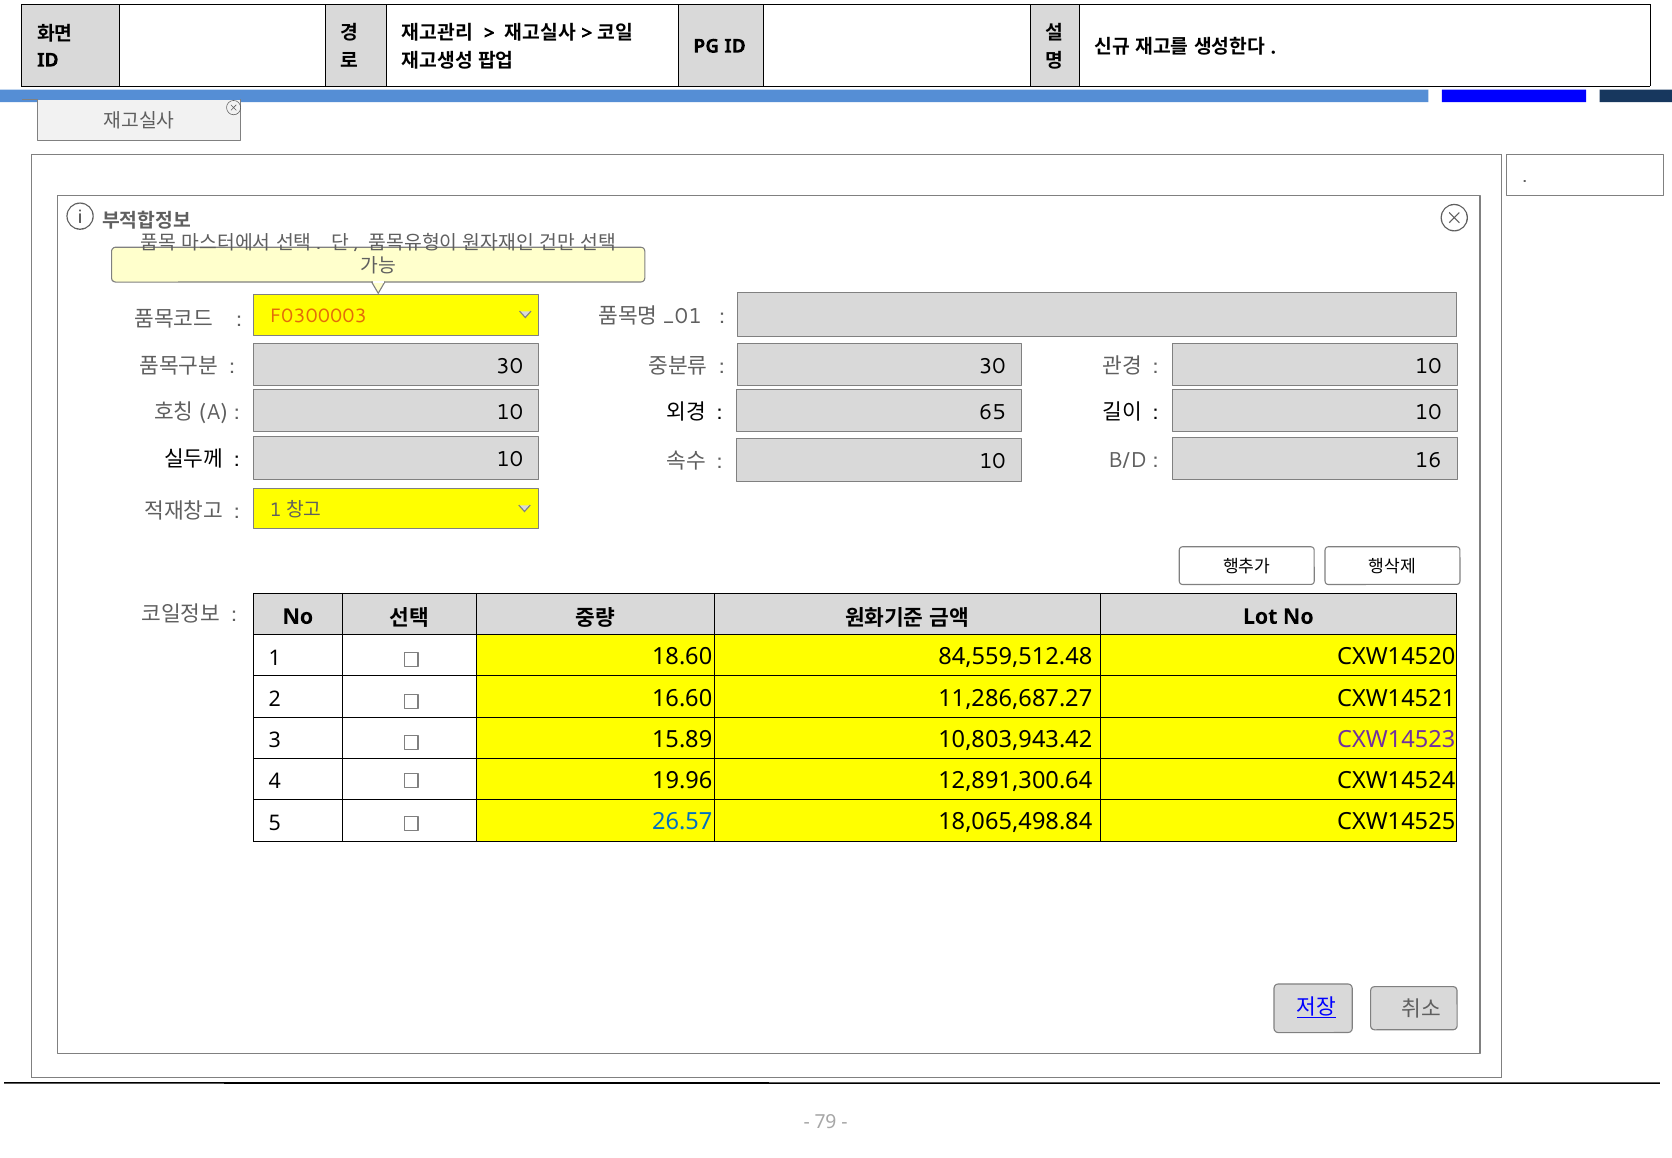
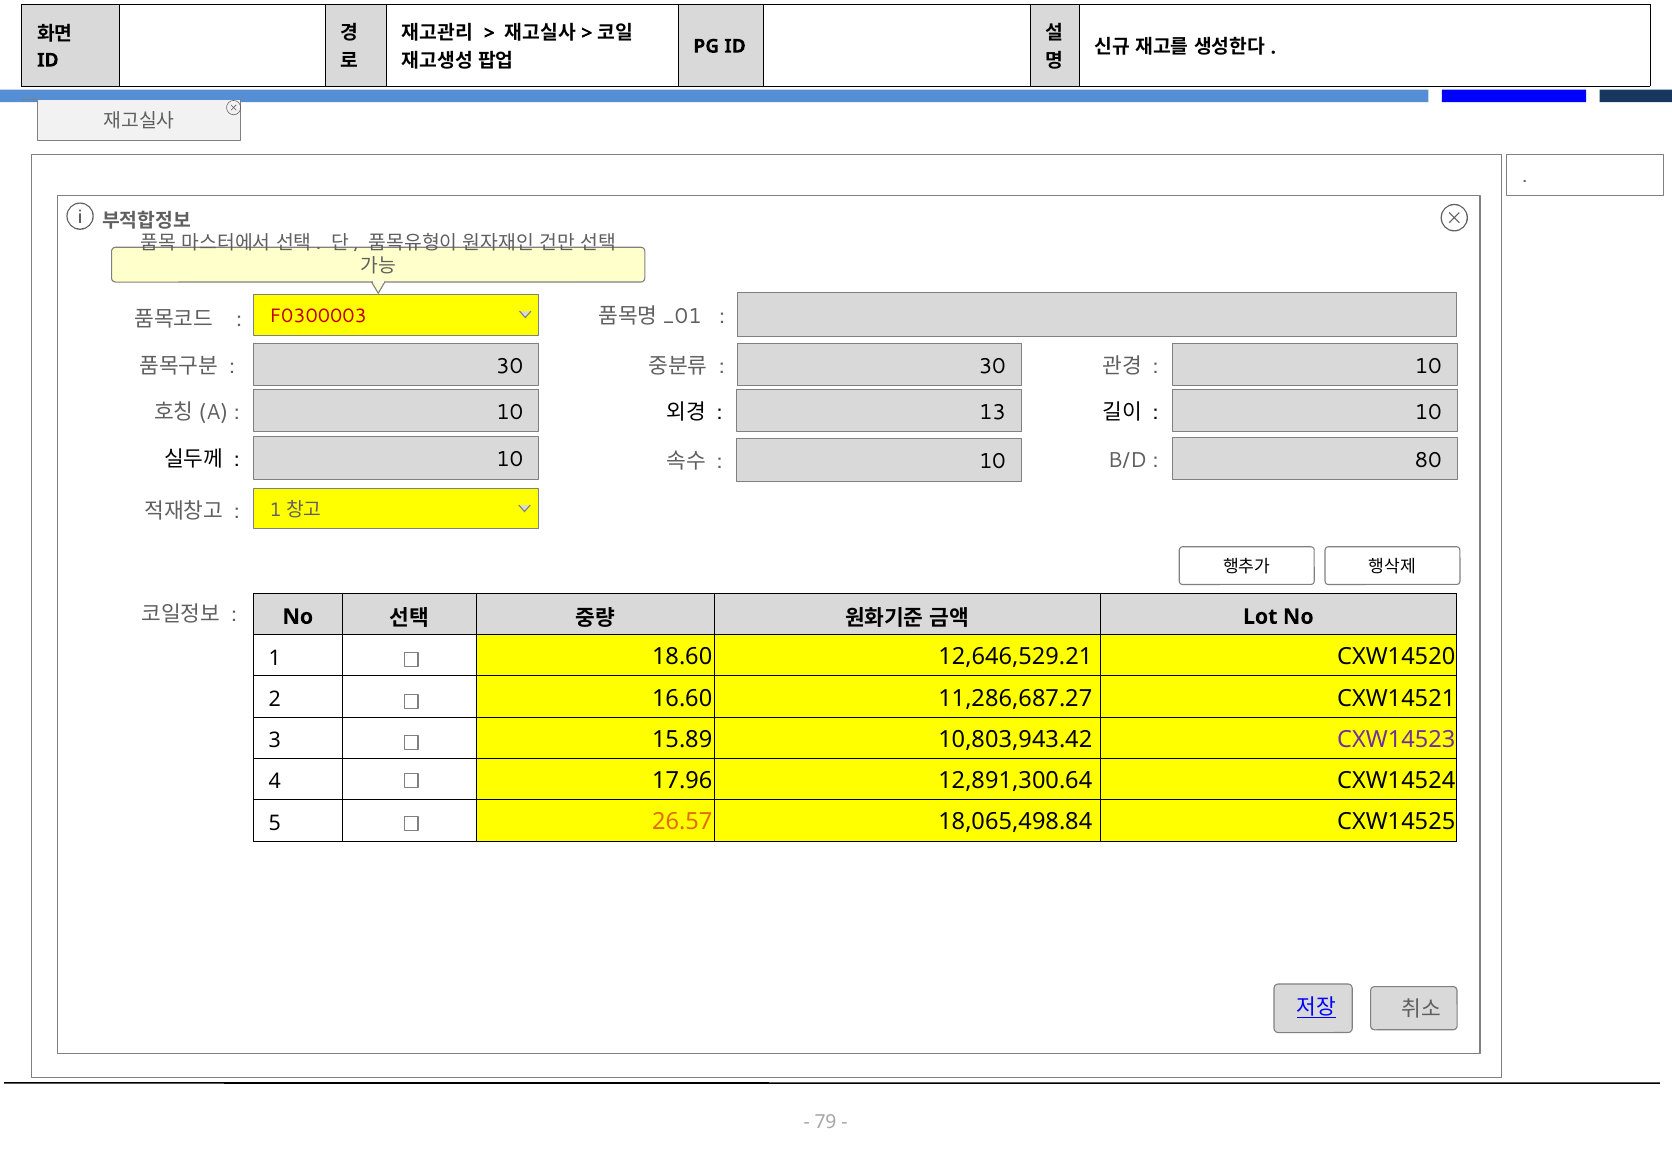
F0300003 colour: orange -> red
65: 65 -> 13
16: 16 -> 80
84,559,512.48: 84,559,512.48 -> 12,646,529.21
19.96: 19.96 -> 17.96
26.57 colour: blue -> orange
